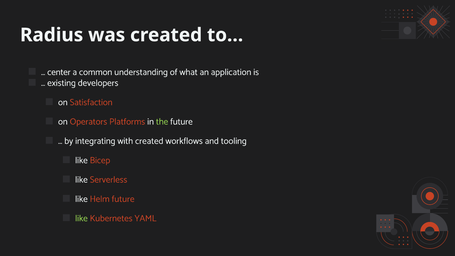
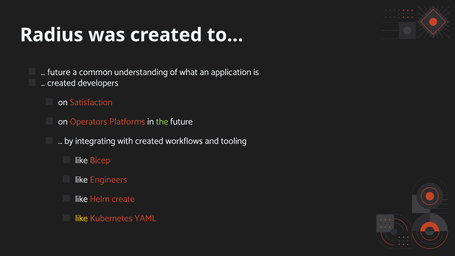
center at (59, 72): center -> future
existing at (62, 83): existing -> created
like Serverless: Serverless -> Engineers
Helm future: future -> create
like at (81, 218) colour: light green -> yellow
